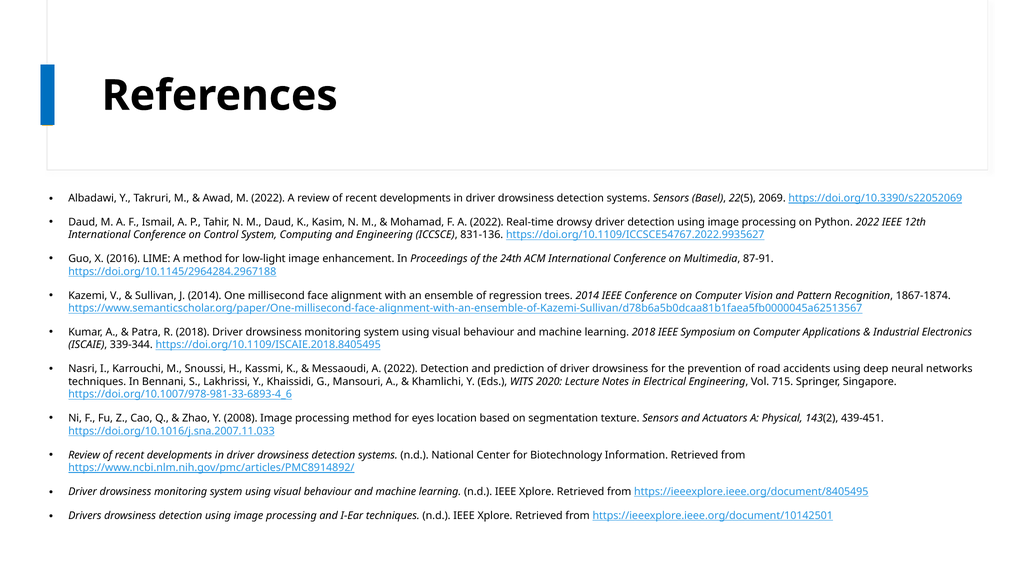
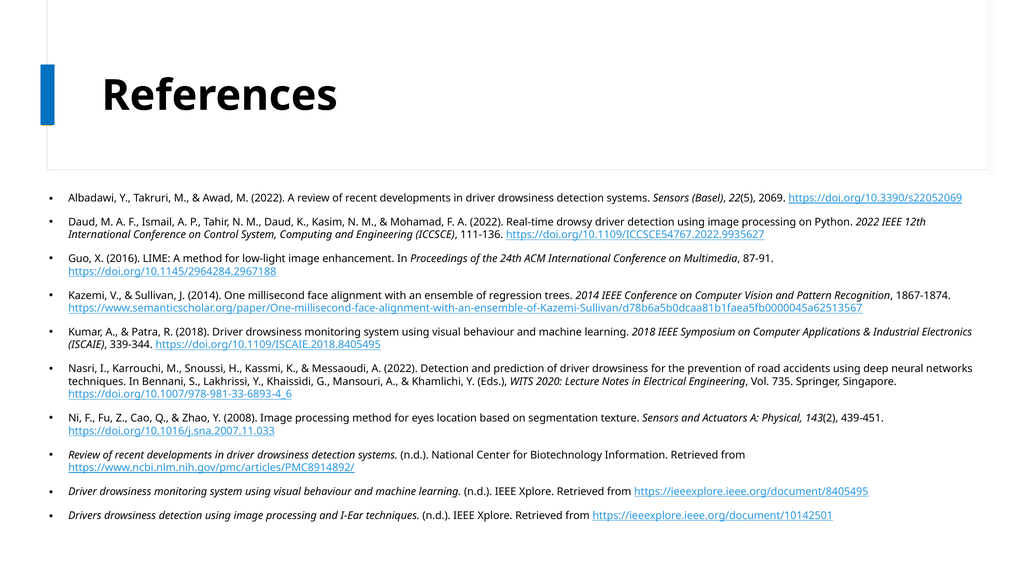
831-136: 831-136 -> 111-136
715: 715 -> 735
